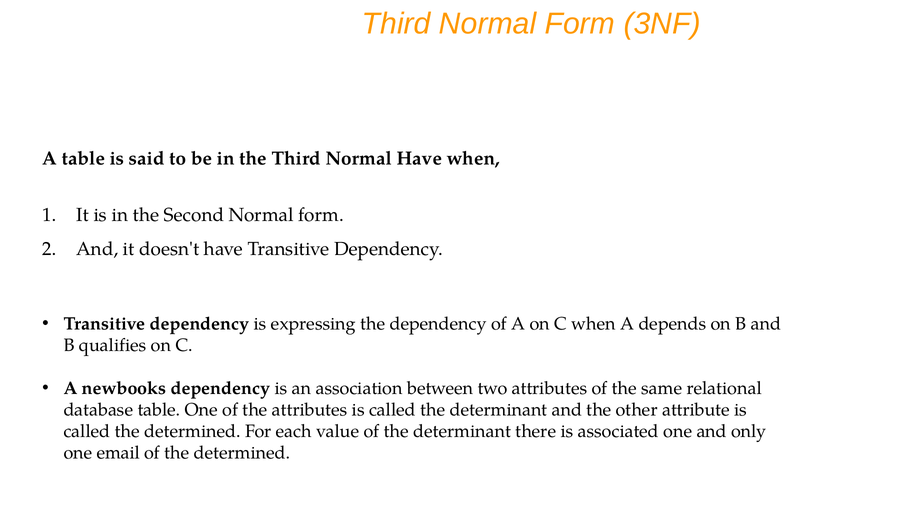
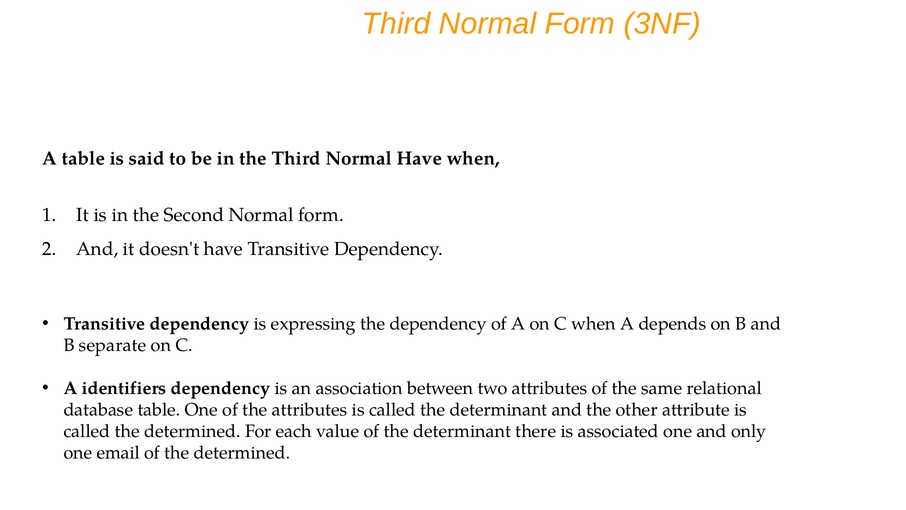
qualifies: qualifies -> separate
newbooks: newbooks -> identifiers
